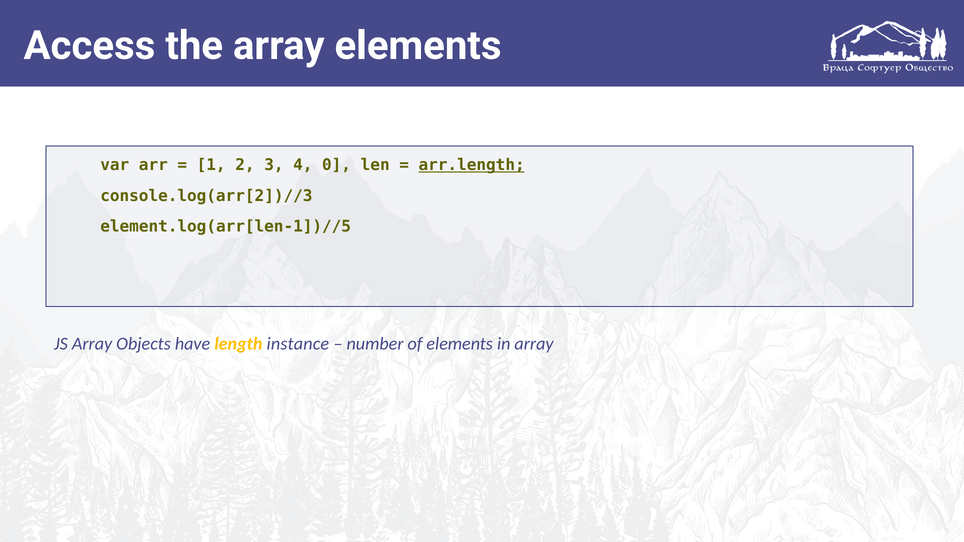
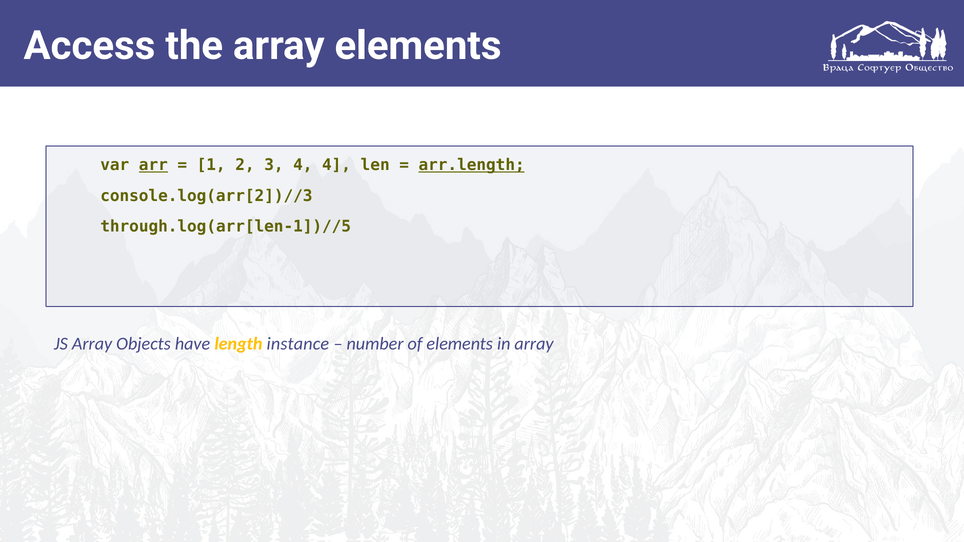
arr underline: none -> present
4 0: 0 -> 4
element.log(arr[len-1])//5: element.log(arr[len-1])//5 -> through.log(arr[len-1])//5
